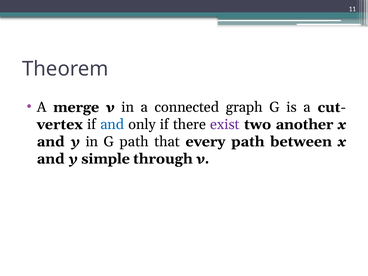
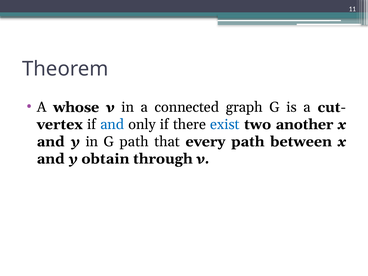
merge: merge -> whose
exist colour: purple -> blue
simple: simple -> obtain
